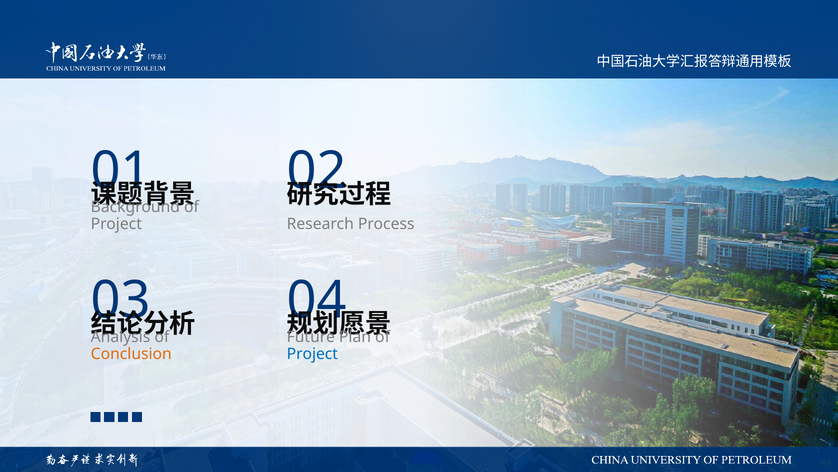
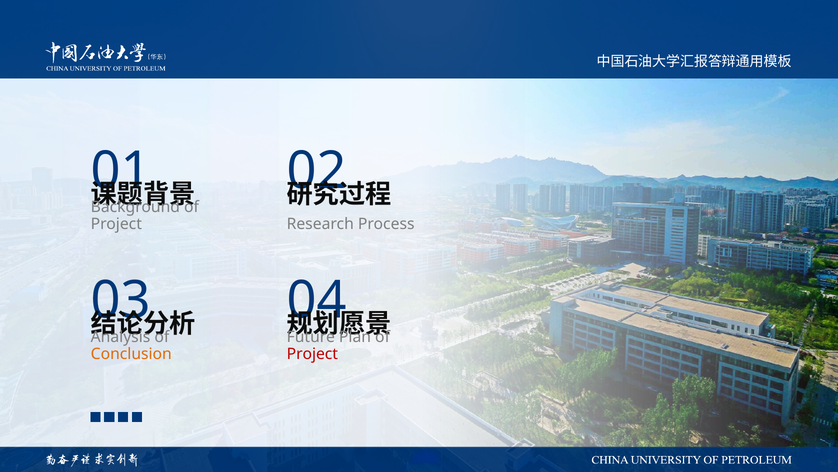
Project at (312, 353) colour: blue -> red
